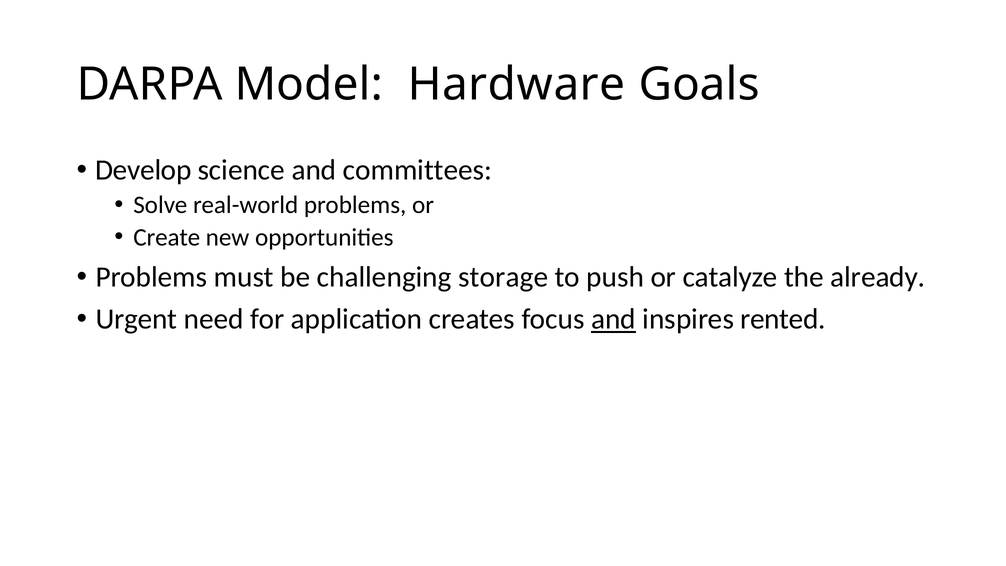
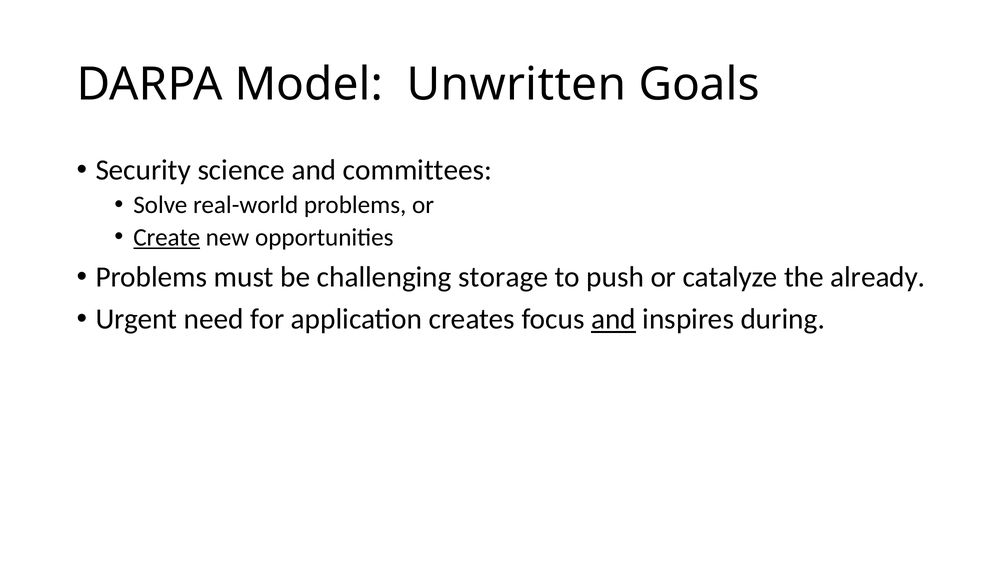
Hardware: Hardware -> Unwritten
Develop: Develop -> Security
Create underline: none -> present
rented: rented -> during
